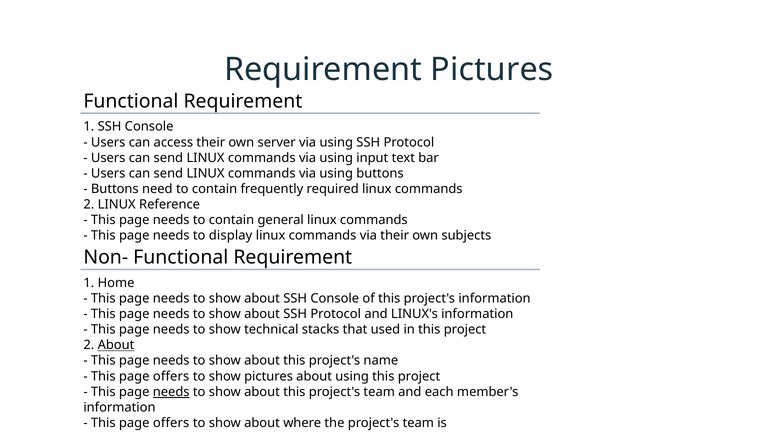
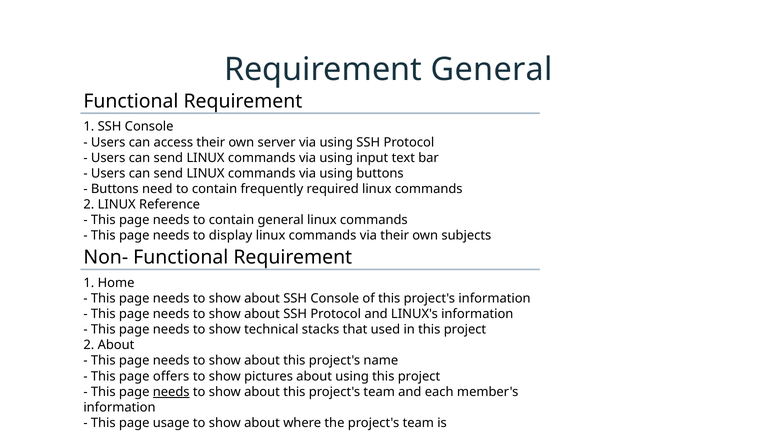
Requirement Pictures: Pictures -> General
About at (116, 345) underline: present -> none
offers at (171, 423): offers -> usage
